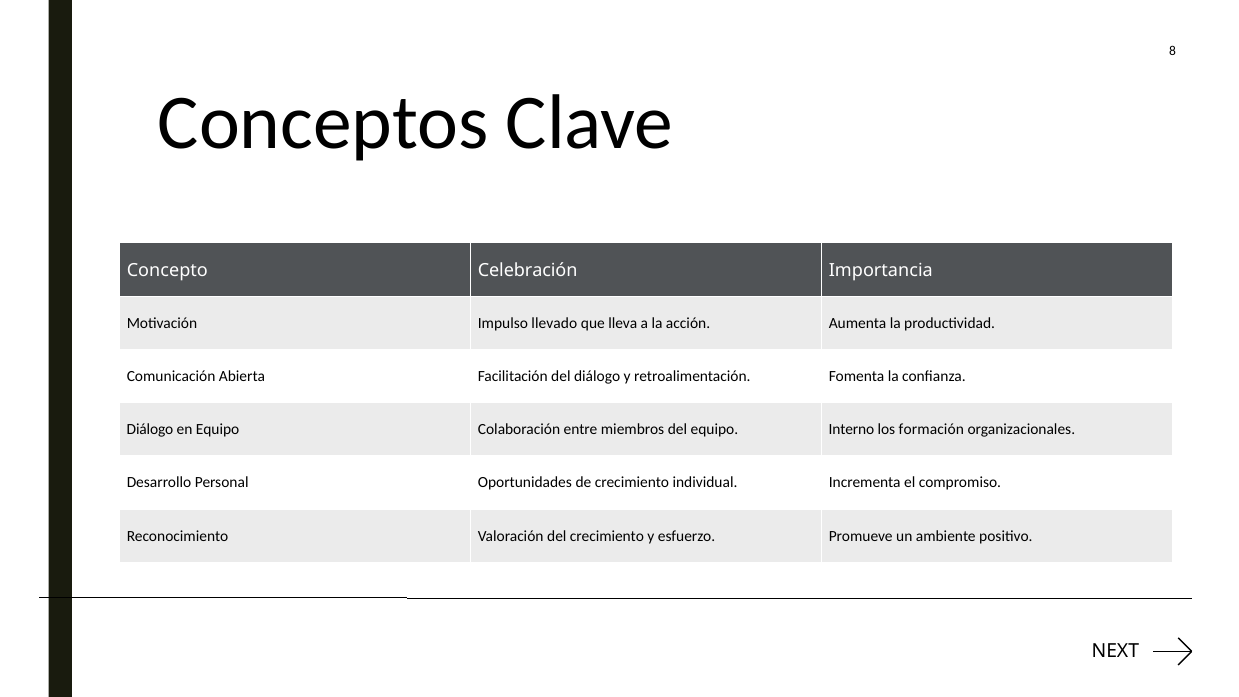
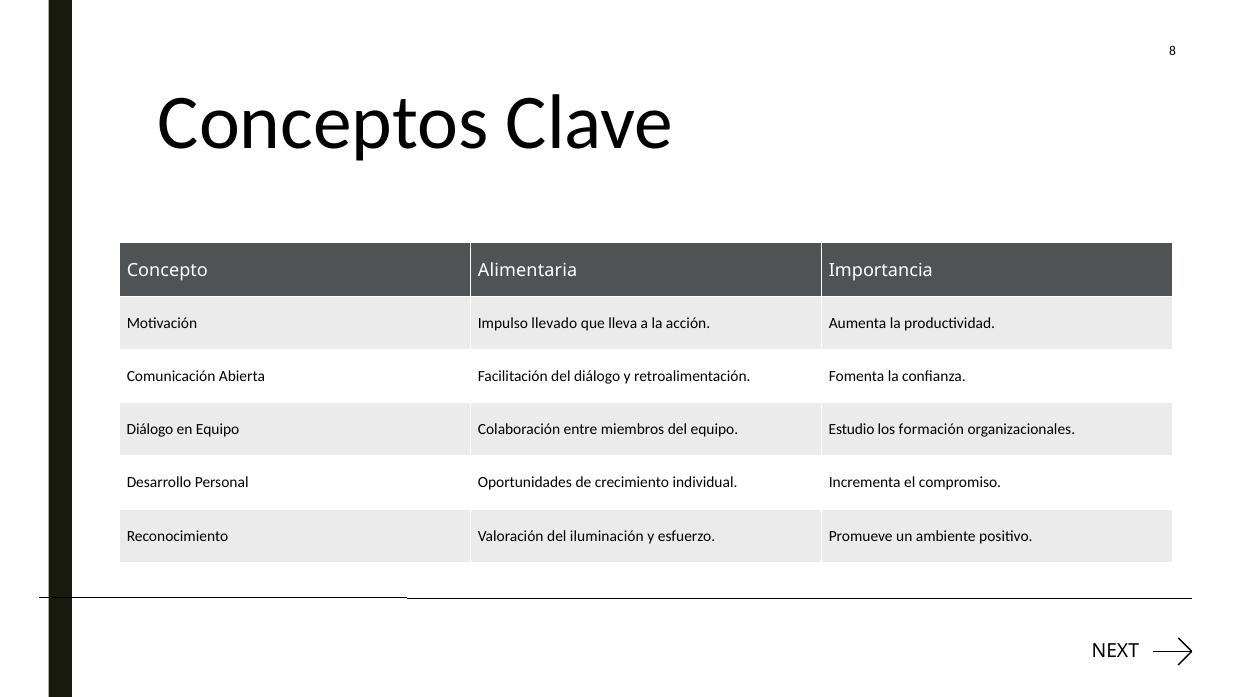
Celebración: Celebración -> Alimentaria
Interno: Interno -> Estudio
del crecimiento: crecimiento -> iluminación
